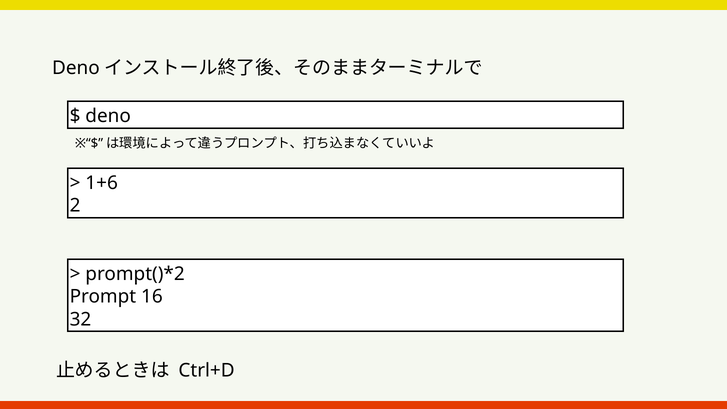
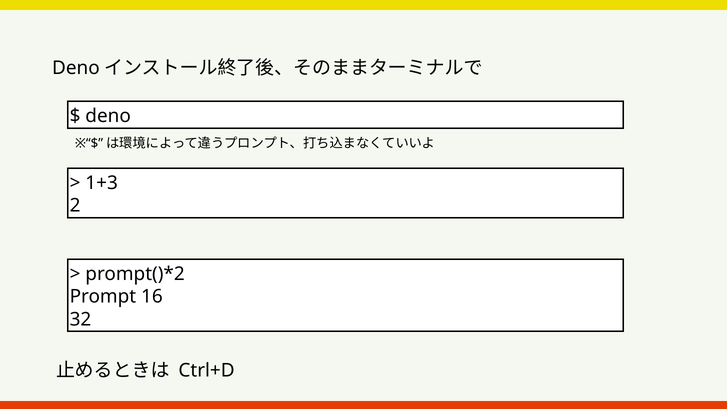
1+6: 1+6 -> 1+3
